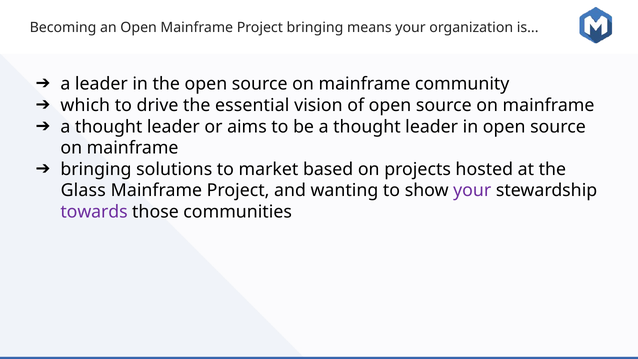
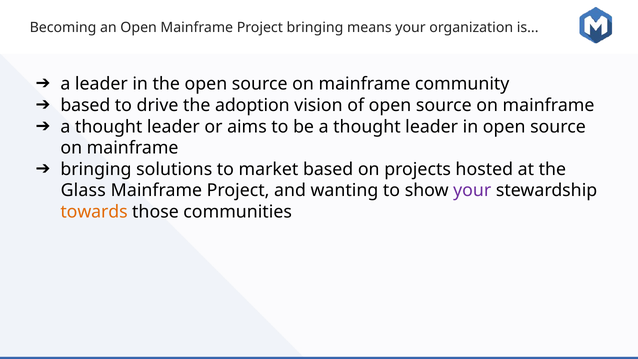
which at (85, 105): which -> based
essential: essential -> adoption
towards colour: purple -> orange
